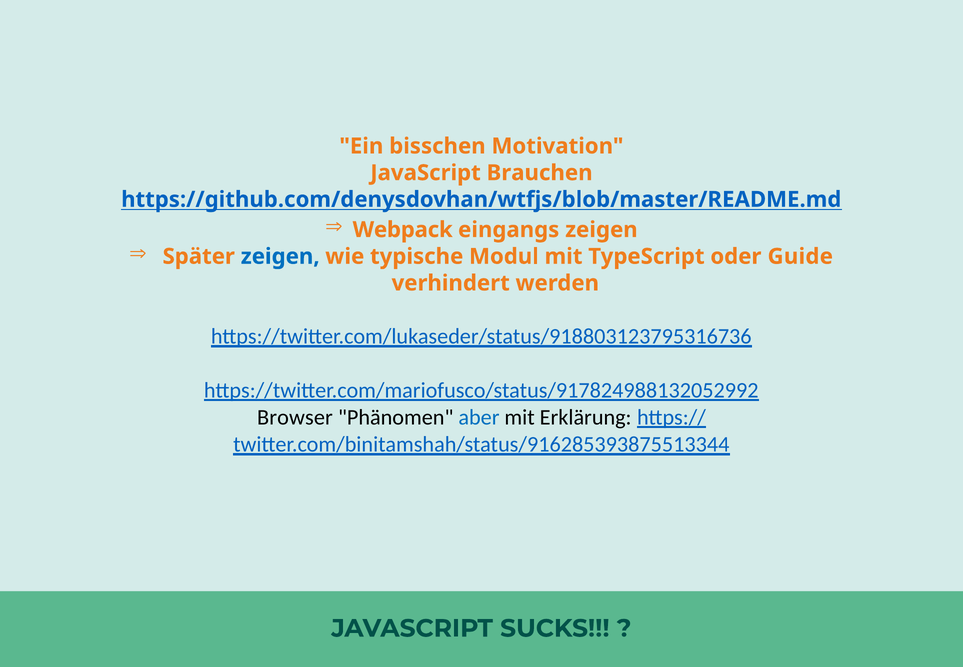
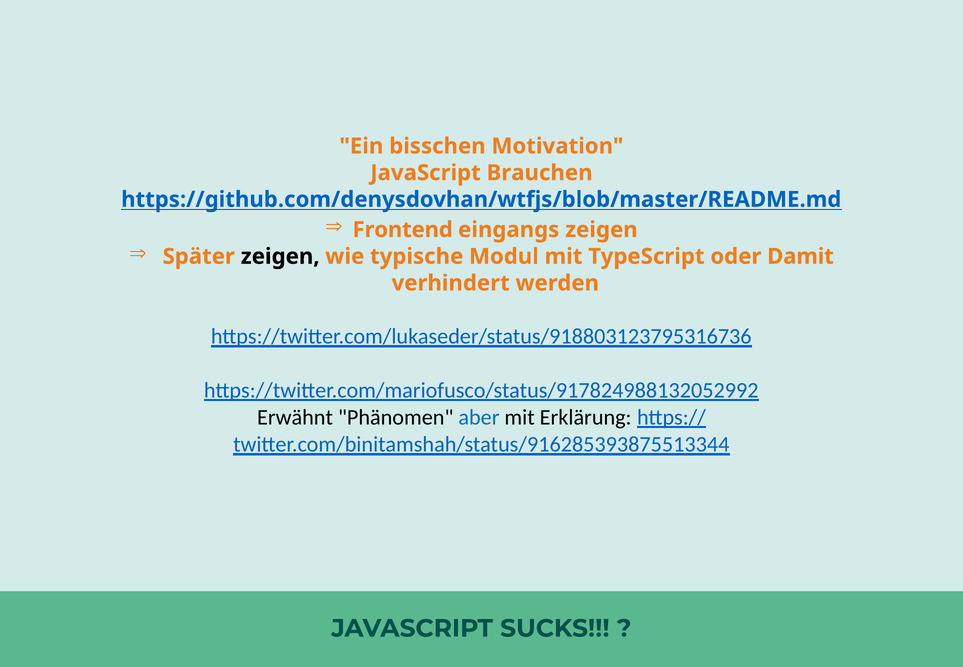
Webpack: Webpack -> Frontend
zeigen at (280, 256) colour: blue -> black
Guide: Guide -> Damit
Browser: Browser -> Erwähnt
